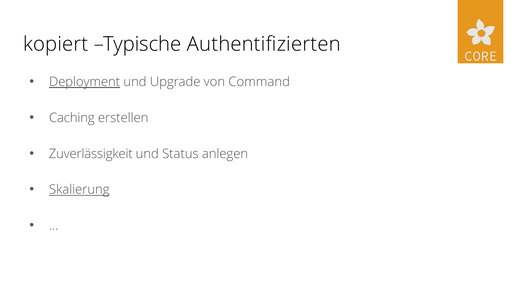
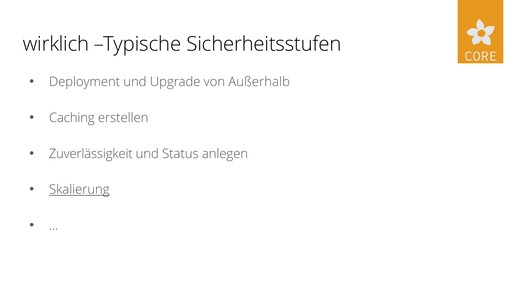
kopiert: kopiert -> wirklich
Authentifizierten: Authentifizierten -> Sicherheitsstufen
Deployment underline: present -> none
Command: Command -> Außerhalb
